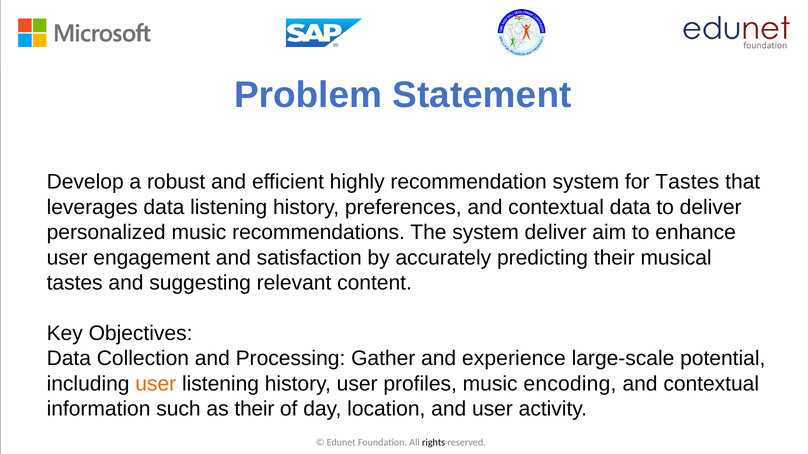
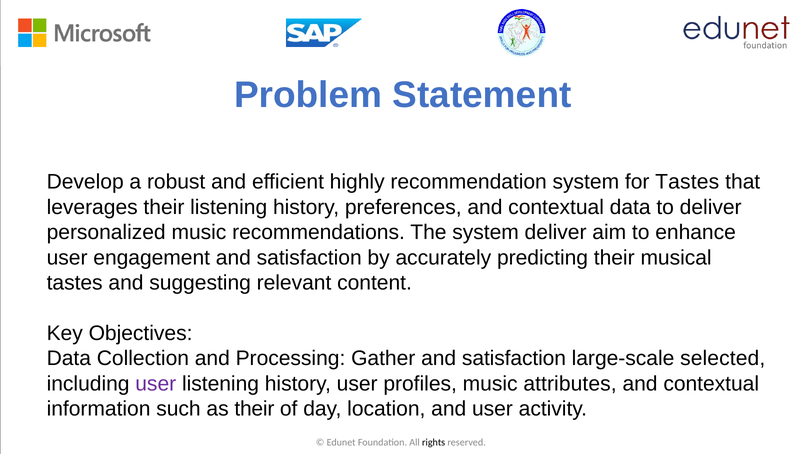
leverages data: data -> their
Gather and experience: experience -> satisfaction
potential: potential -> selected
user at (156, 384) colour: orange -> purple
encoding: encoding -> attributes
